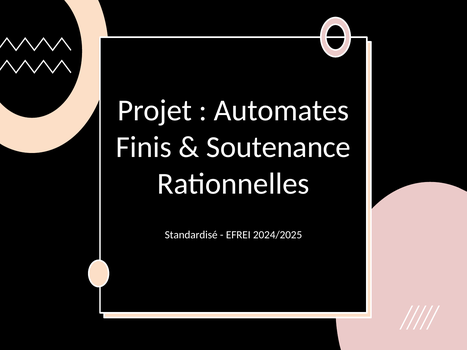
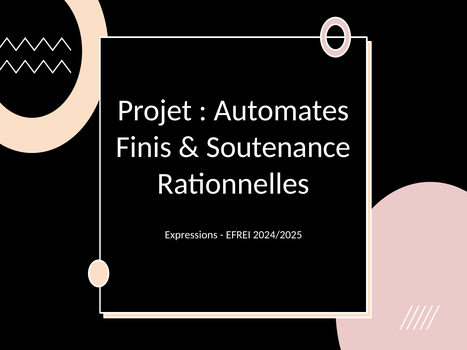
Standardisé: Standardisé -> Expressions
